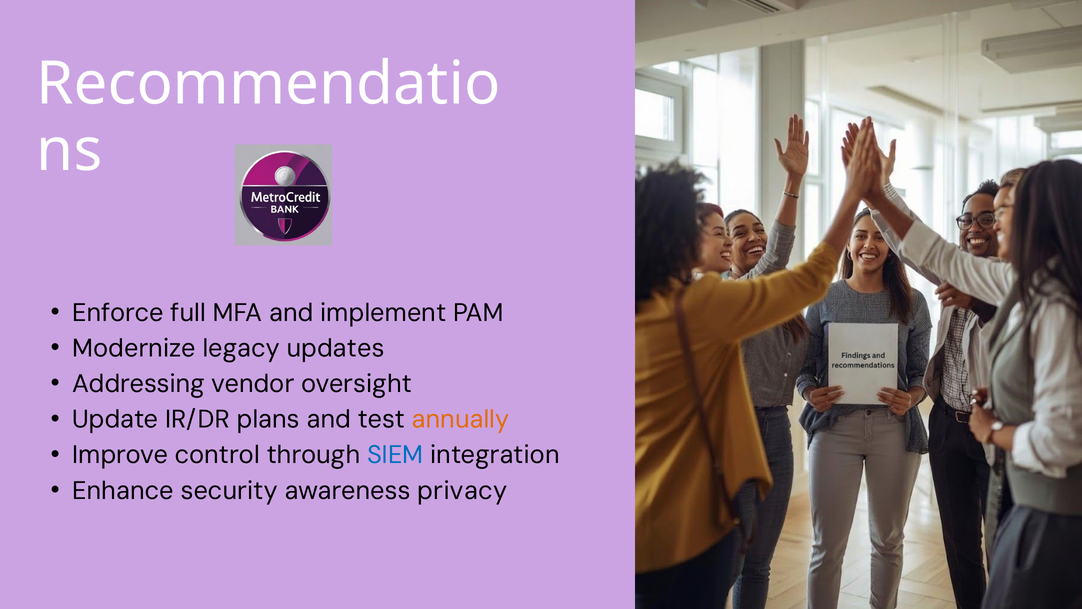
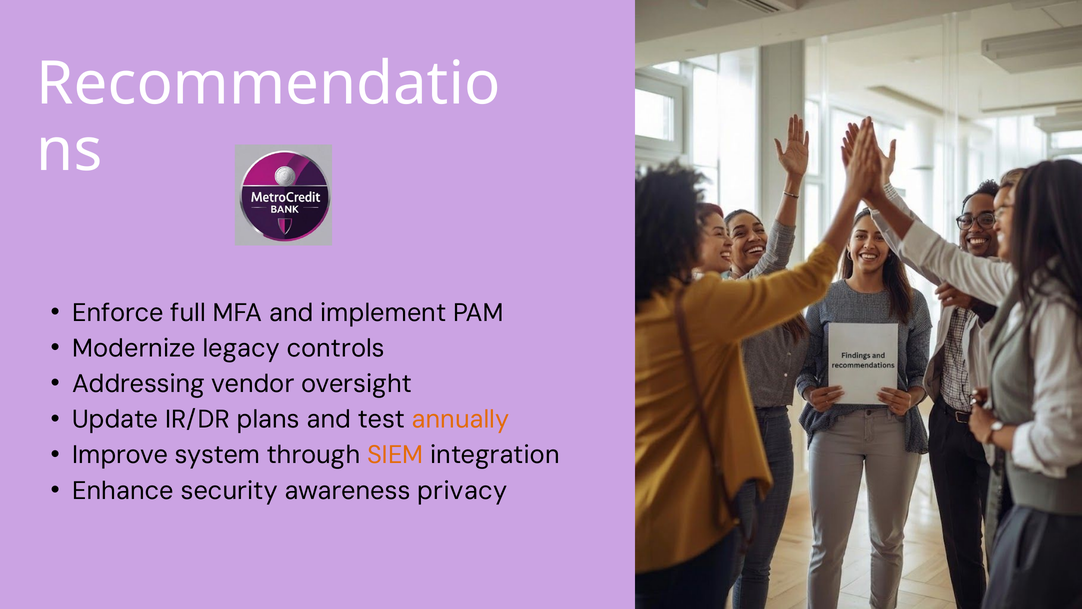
updates: updates -> controls
control: control -> system
SIEM colour: blue -> orange
